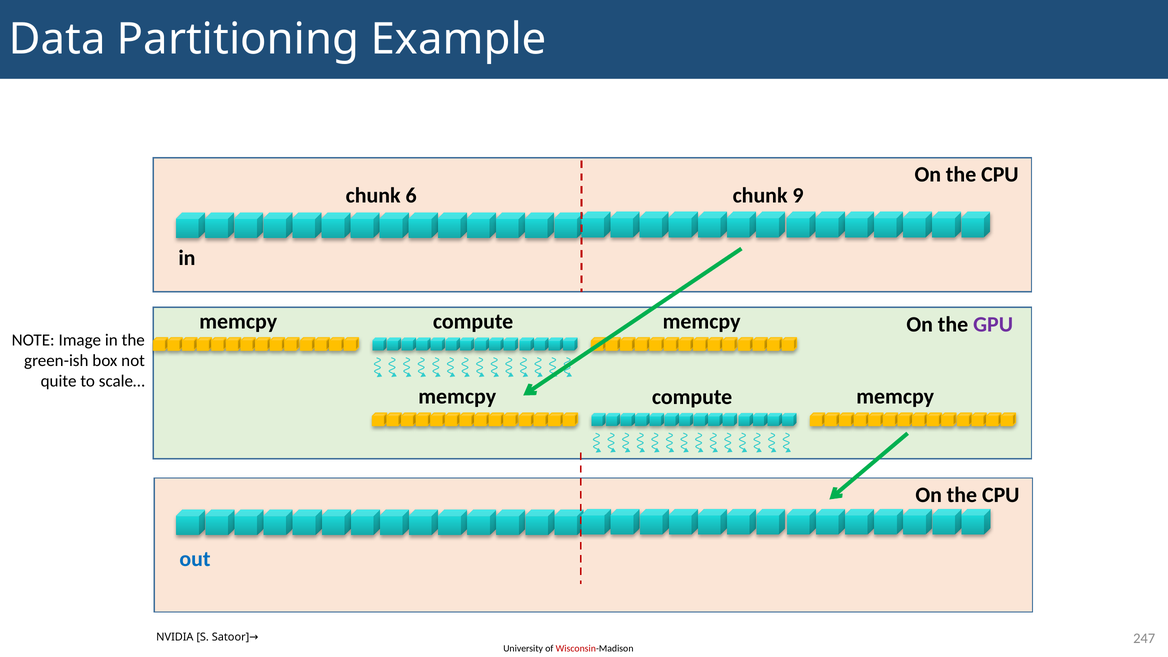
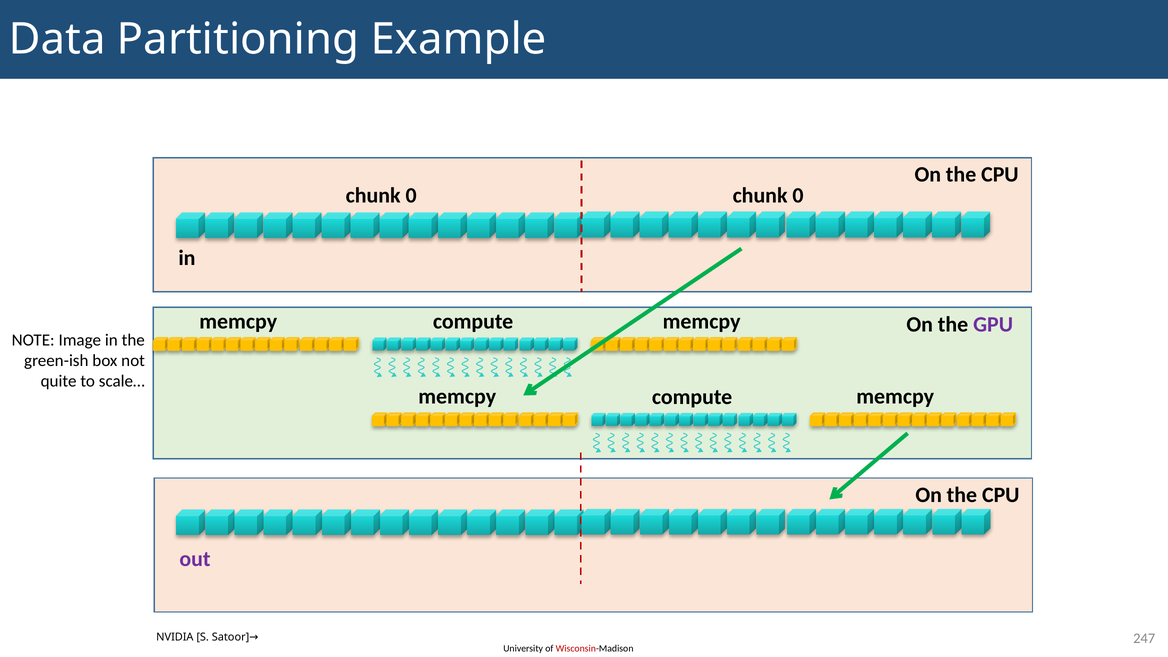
6 at (411, 195): 6 -> 0
9 at (798, 195): 9 -> 0
out colour: blue -> purple
